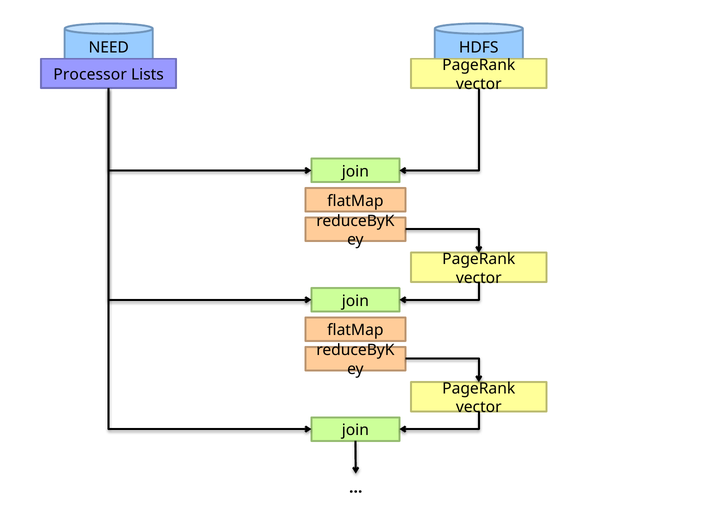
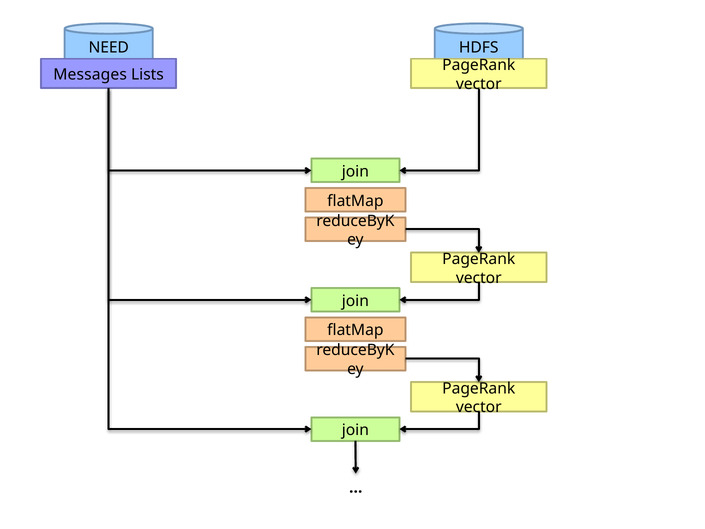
Processor: Processor -> Messages
